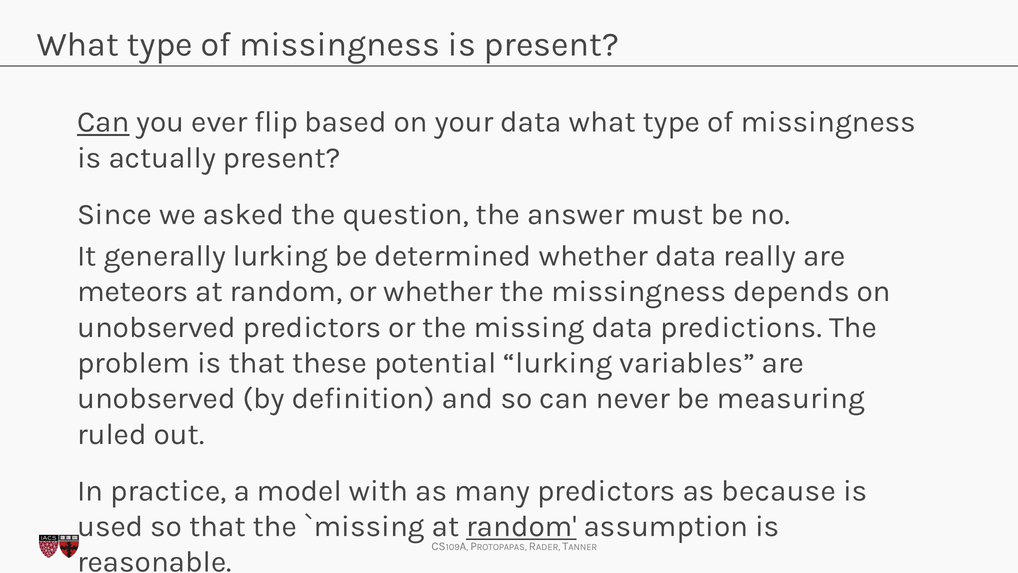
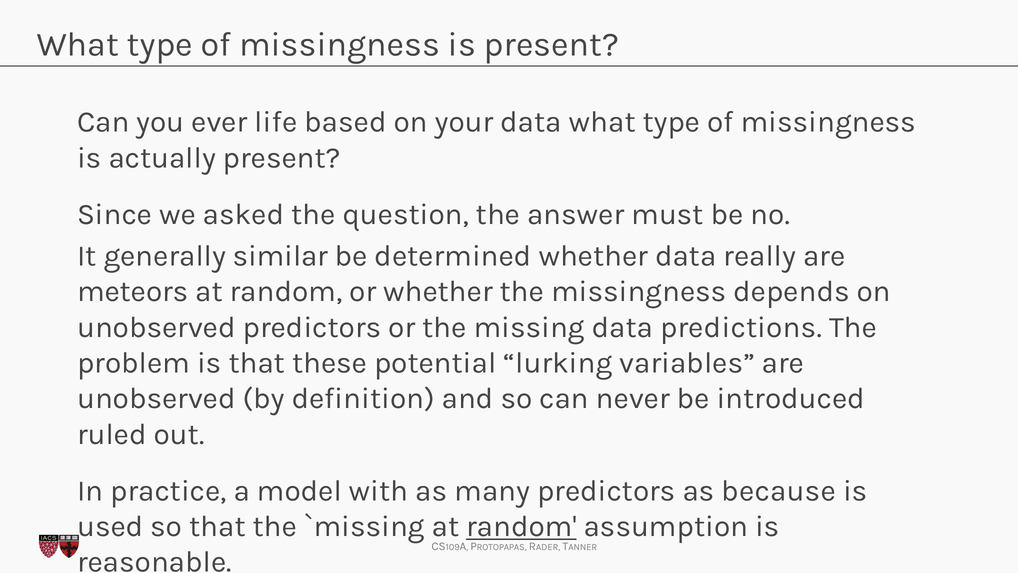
Can at (103, 122) underline: present -> none
flip: flip -> life
generally lurking: lurking -> similar
measuring: measuring -> introduced
